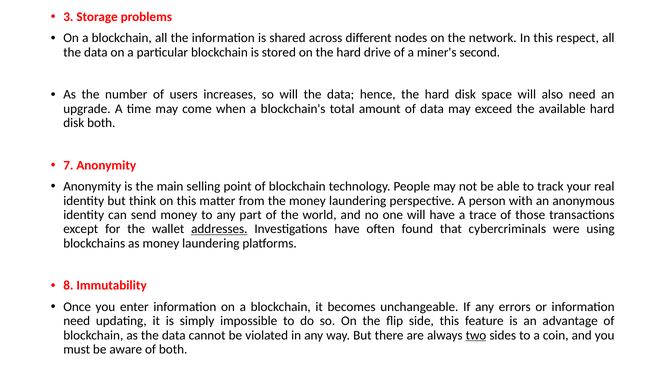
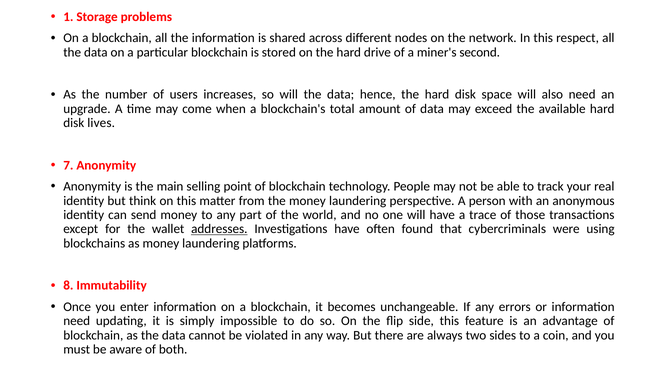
3: 3 -> 1
disk both: both -> lives
two underline: present -> none
